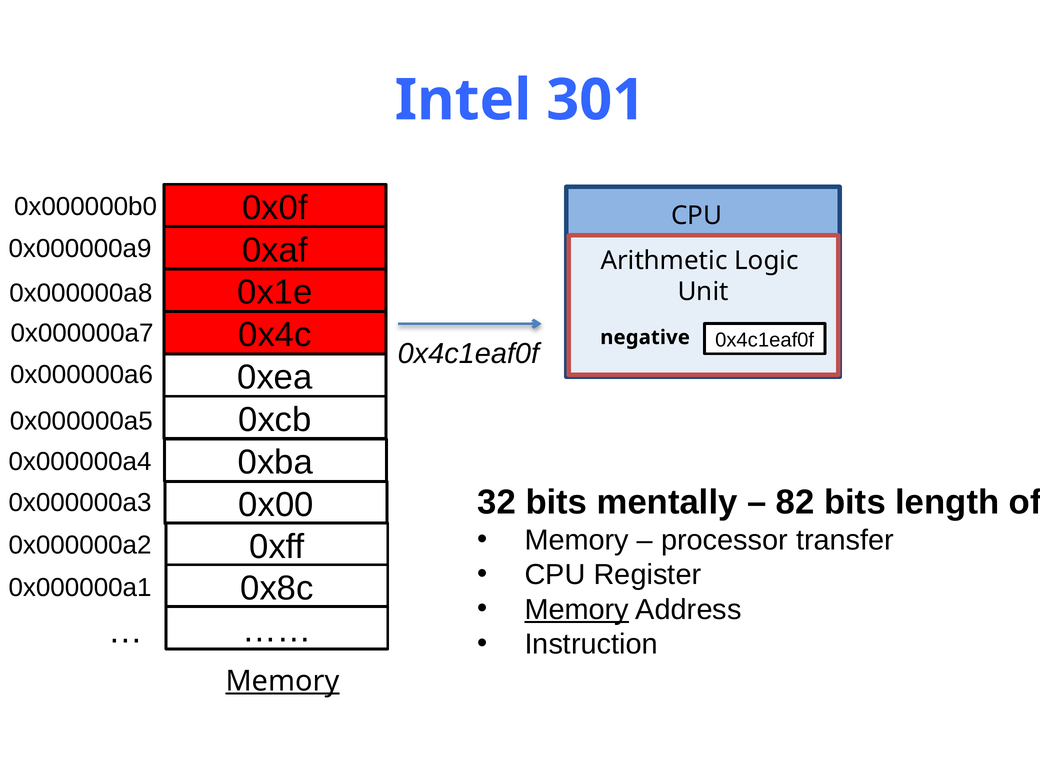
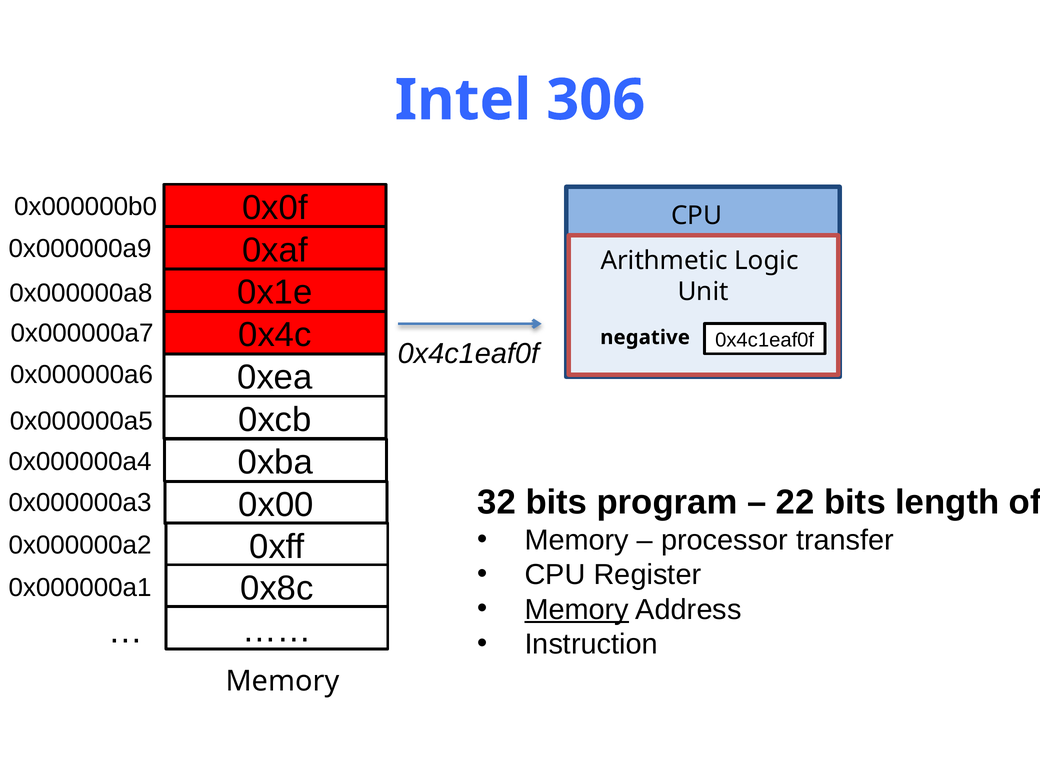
301: 301 -> 306
mentally: mentally -> program
82: 82 -> 22
Memory at (283, 681) underline: present -> none
